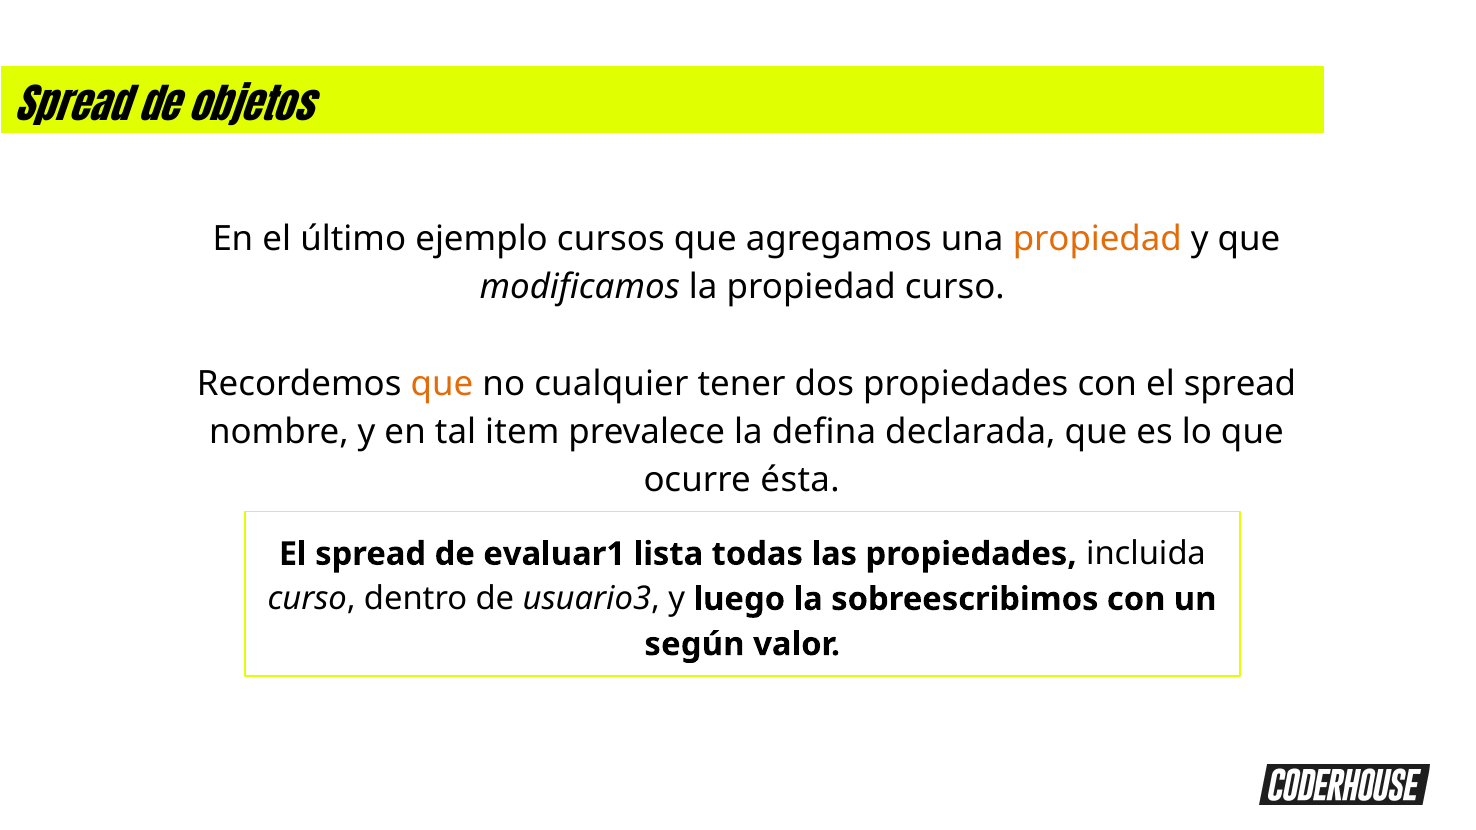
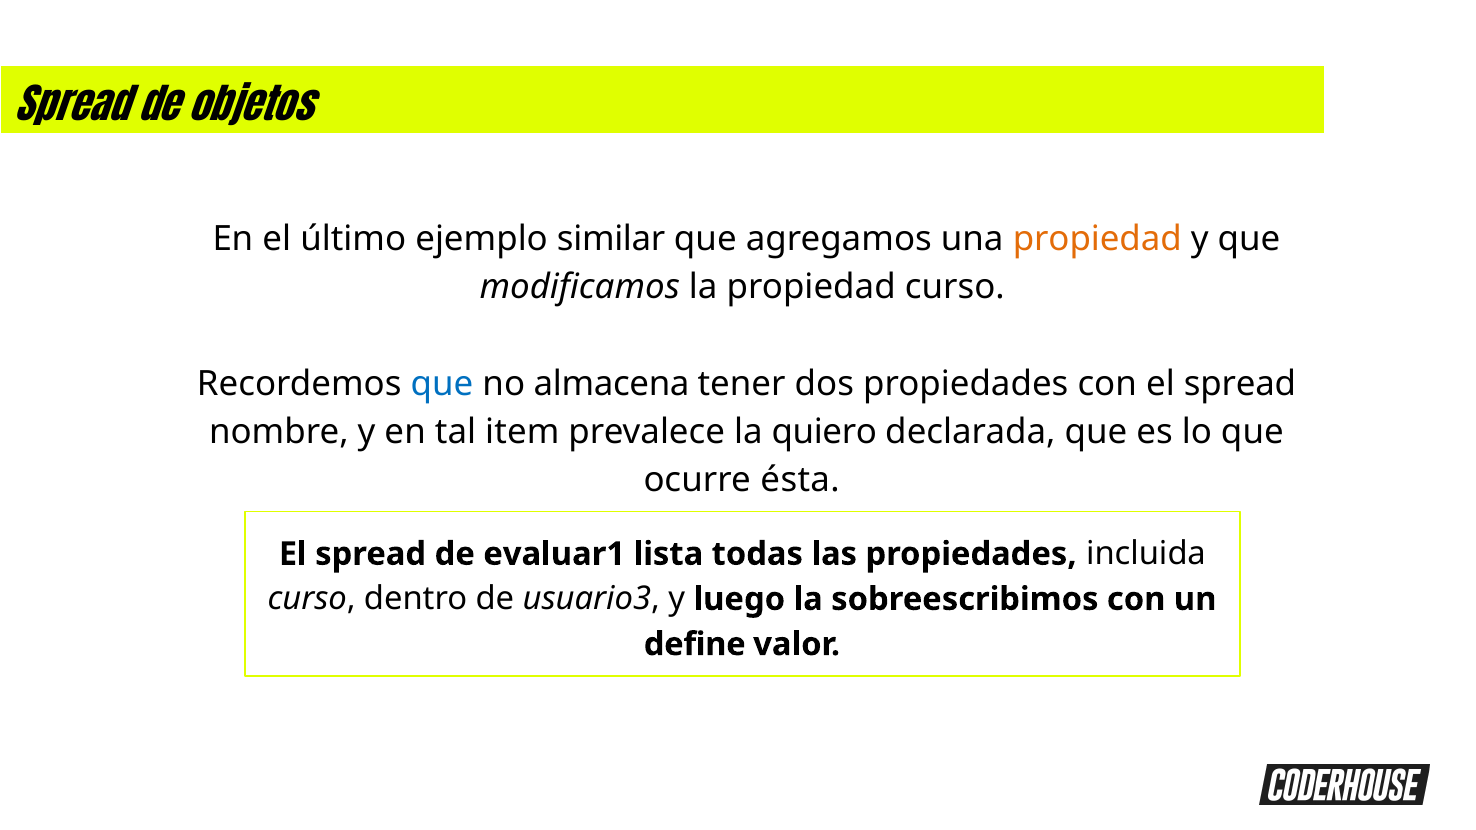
cursos: cursos -> similar
que at (442, 384) colour: orange -> blue
cualquier: cualquier -> almacena
defina: defina -> quiero
según: según -> define
